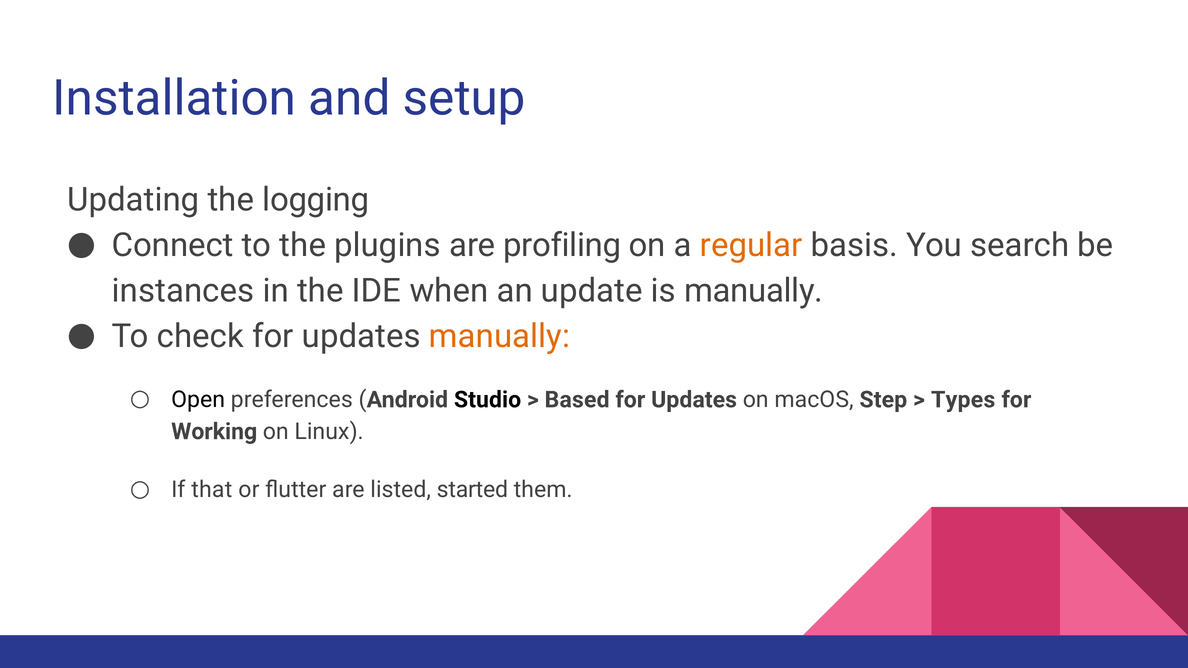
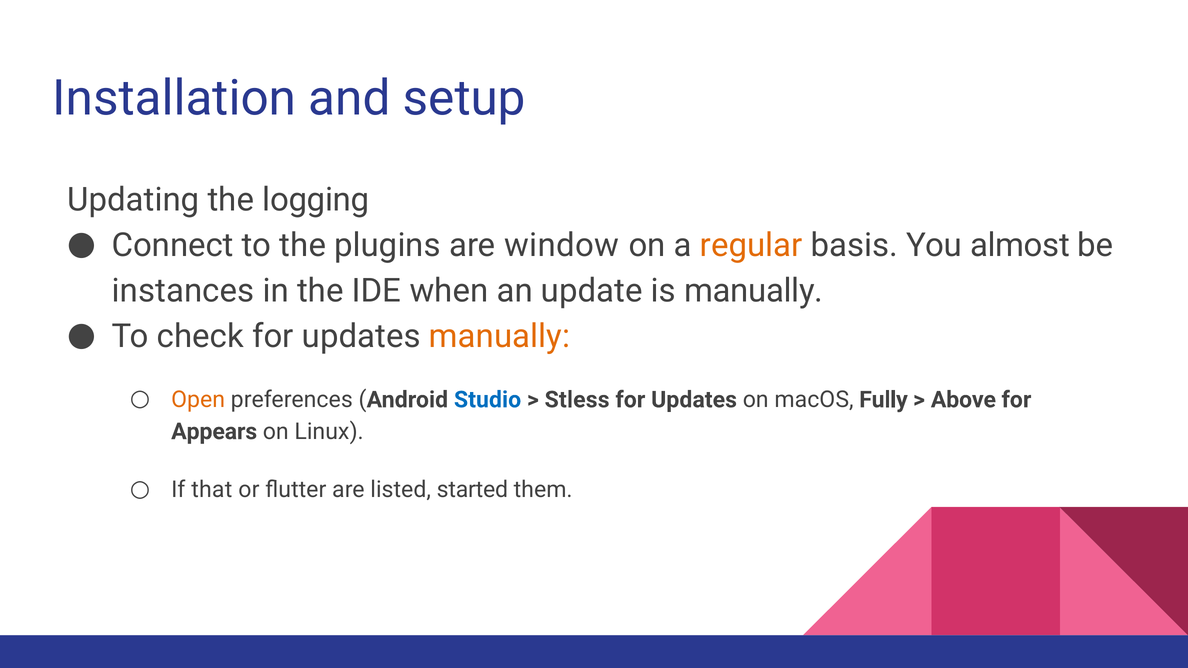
profiling: profiling -> window
search: search -> almost
Open colour: black -> orange
Studio colour: black -> blue
Based: Based -> Stless
Step: Step -> Fully
Types: Types -> Above
Working: Working -> Appears
